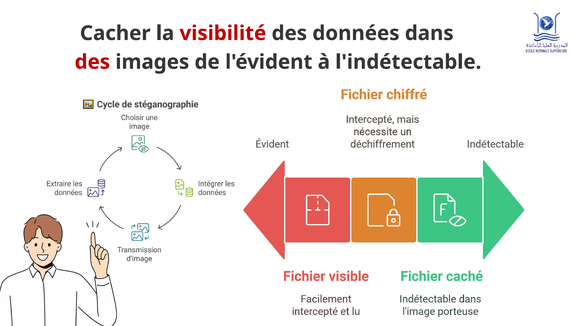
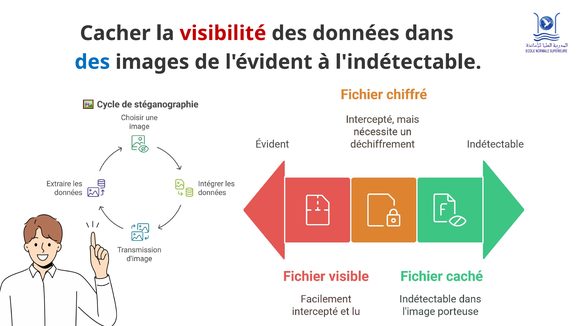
des at (92, 62) colour: red -> blue
